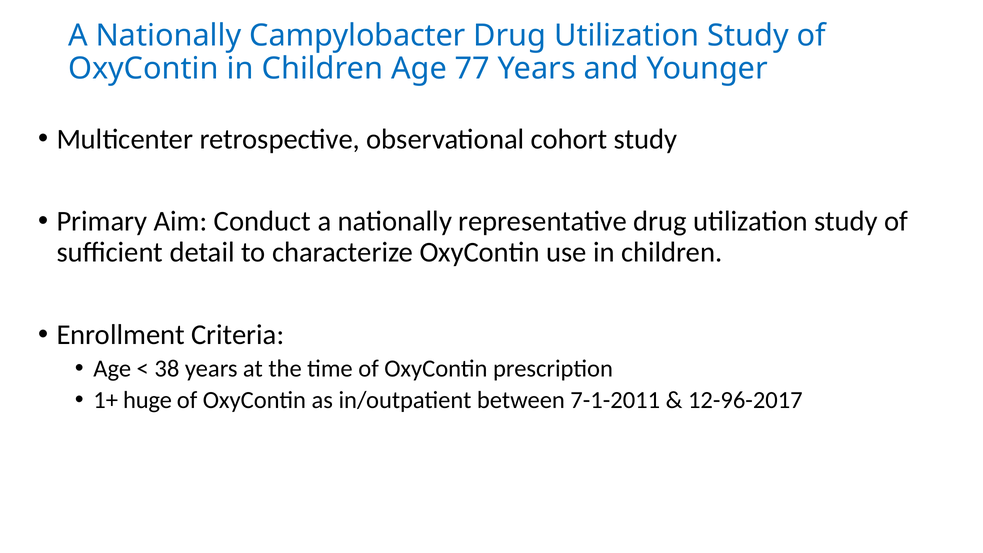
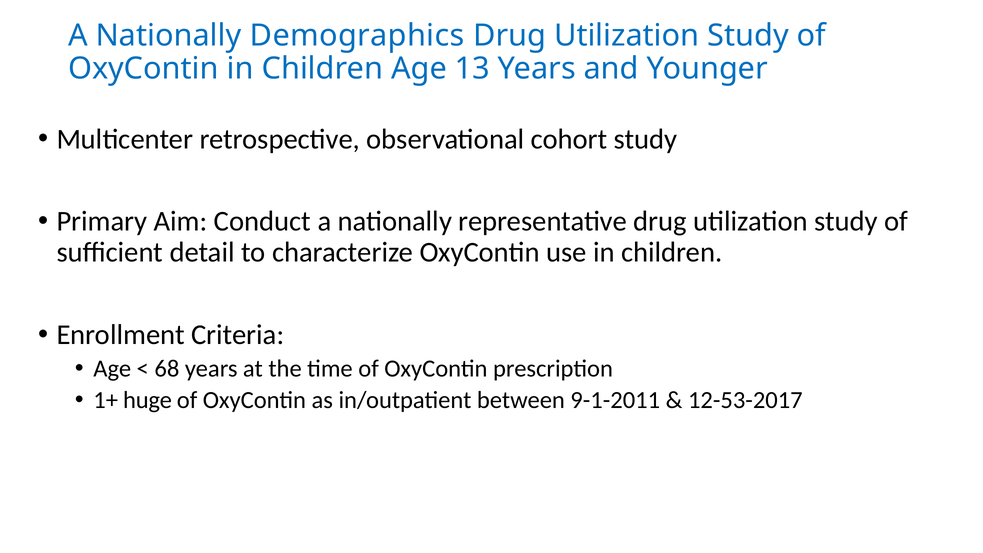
Campylobacter: Campylobacter -> Demographics
77: 77 -> 13
38: 38 -> 68
7-1-2011: 7-1-2011 -> 9-1-2011
12-96-2017: 12-96-2017 -> 12-53-2017
